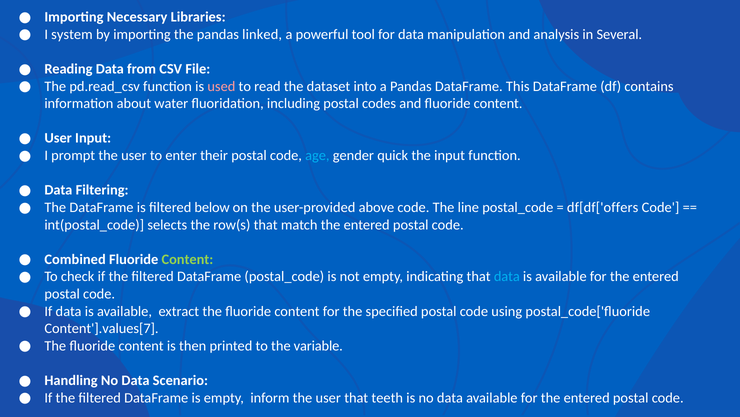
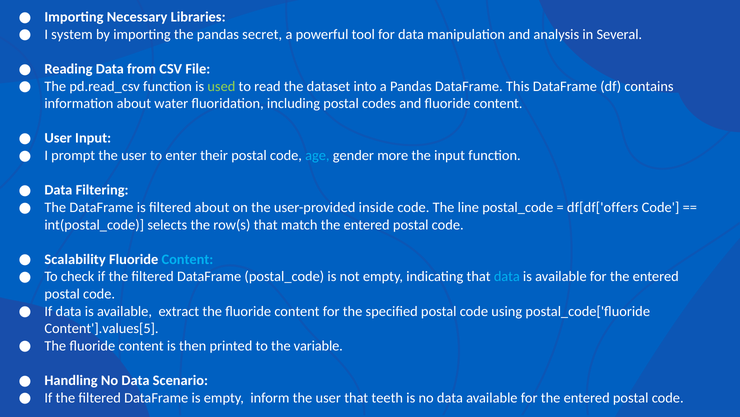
linked: linked -> secret
used colour: pink -> light green
quick: quick -> more
filtered below: below -> about
above: above -> inside
Combined: Combined -> Scalability
Content at (187, 259) colour: light green -> light blue
Content'].values[7: Content'].values[7 -> Content'].values[5
